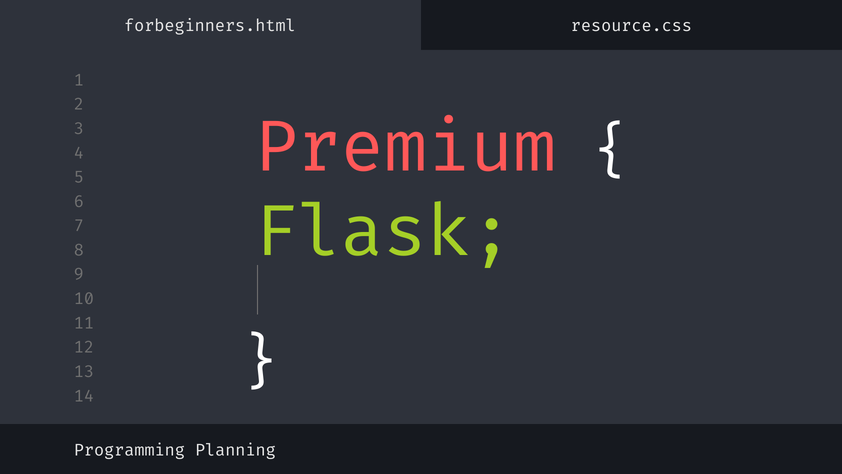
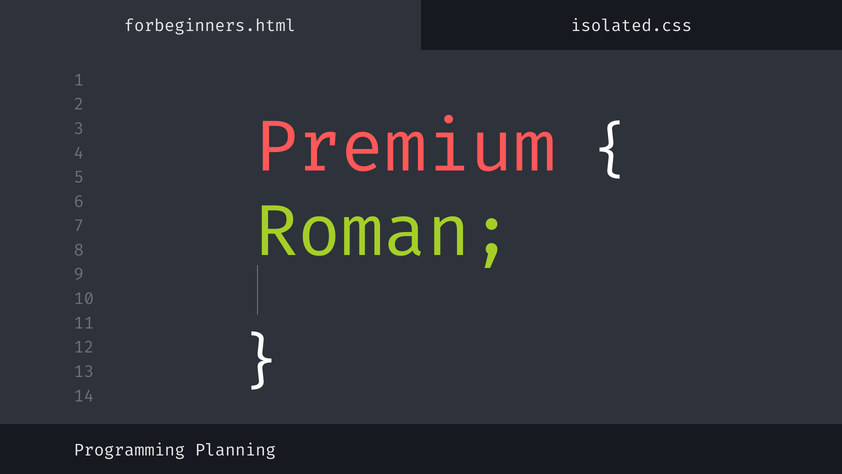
resource.css: resource.css -> isolated.css
Flask: Flask -> Roman
